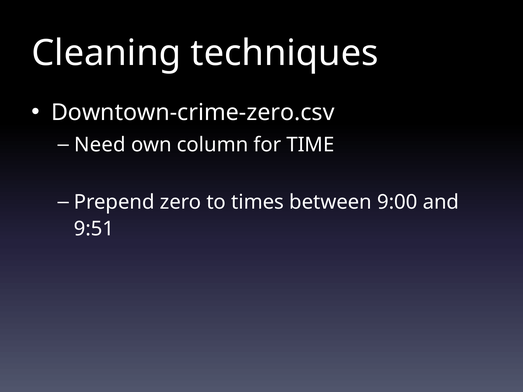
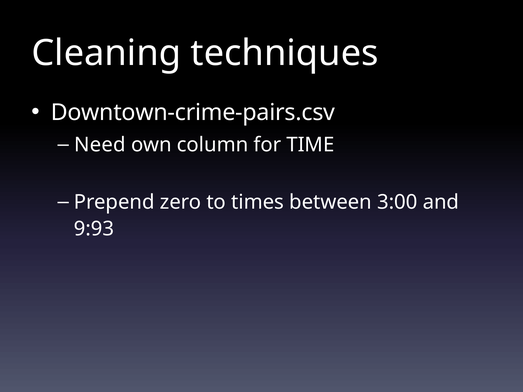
Downtown-crime-zero.csv: Downtown-crime-zero.csv -> Downtown-crime-pairs.csv
9:00: 9:00 -> 3:00
9:51: 9:51 -> 9:93
